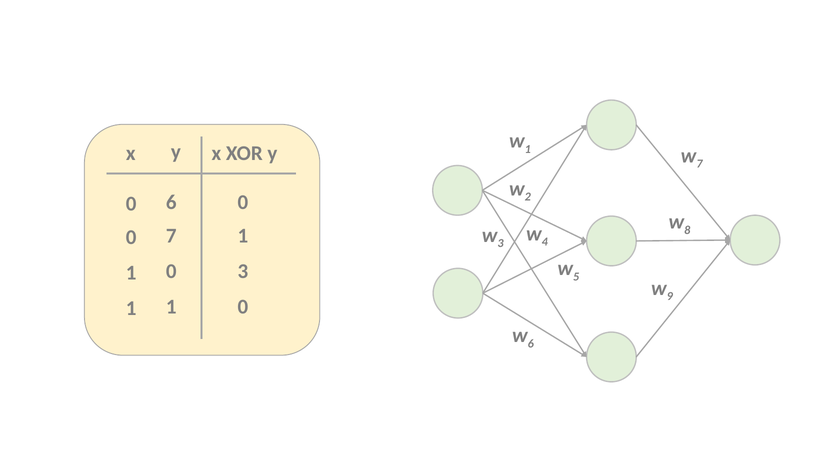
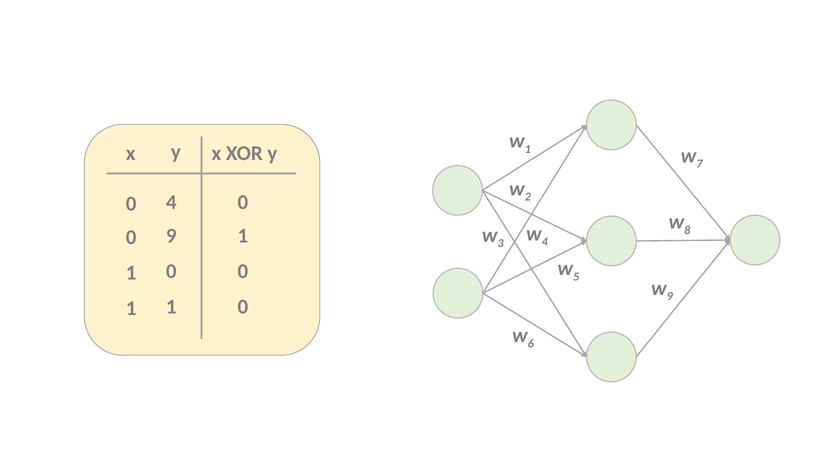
0 6: 6 -> 4
0 7: 7 -> 9
1 0 3: 3 -> 0
